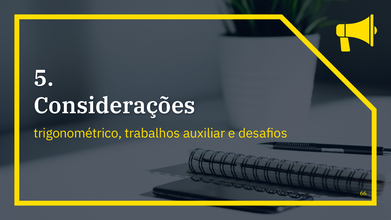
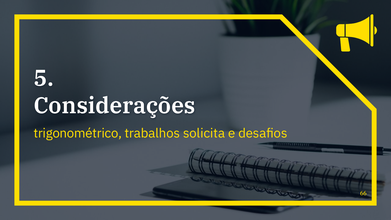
auxiliar: auxiliar -> solicita
